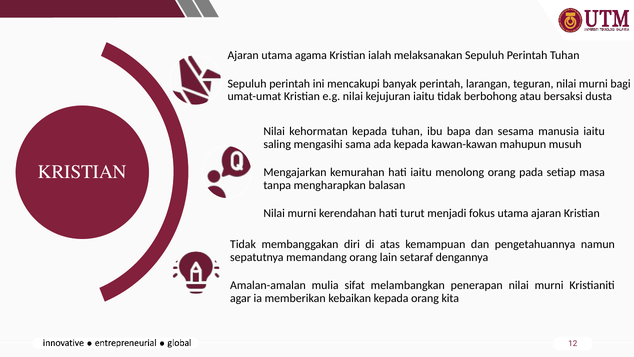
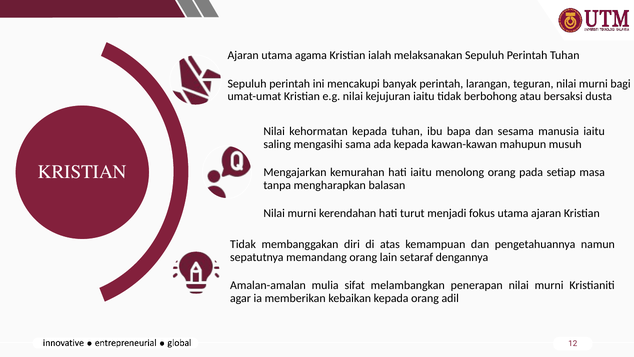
kita: kita -> adil
